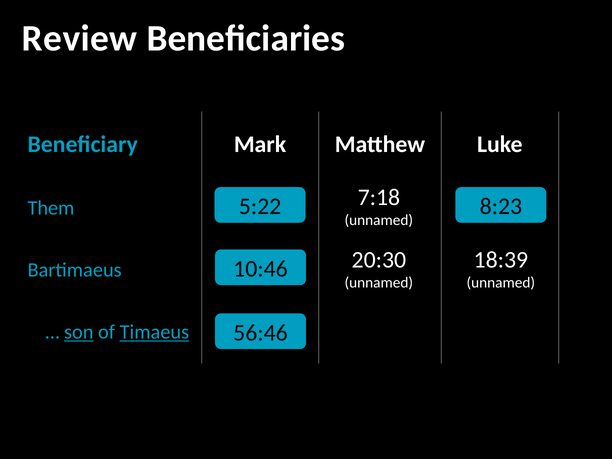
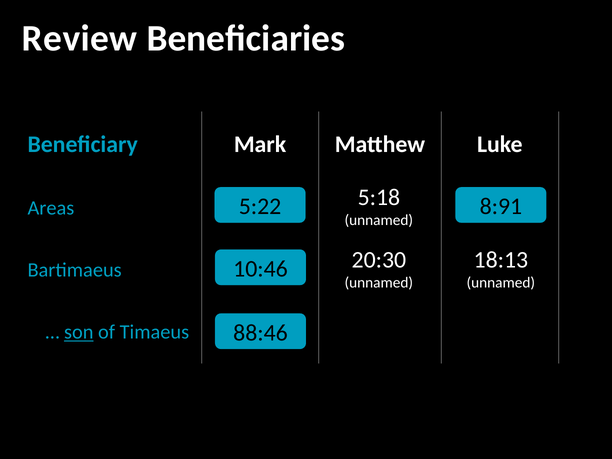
7:18: 7:18 -> 5:18
8:23: 8:23 -> 8:91
Them: Them -> Areas
18:39: 18:39 -> 18:13
56:46: 56:46 -> 88:46
Timaeus underline: present -> none
